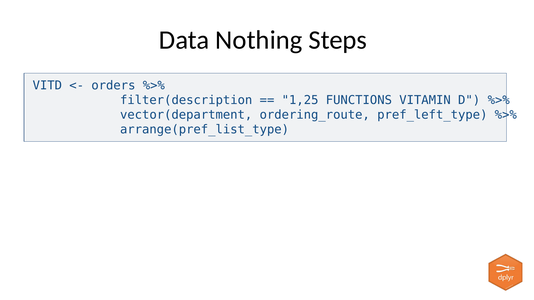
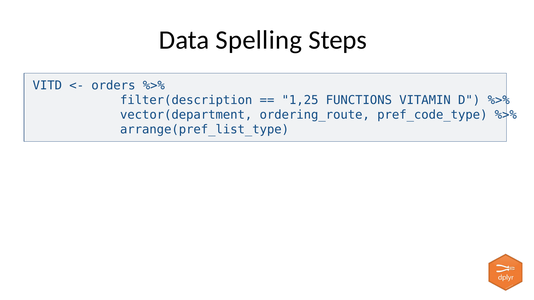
Nothing: Nothing -> Spelling
pref_left_type: pref_left_type -> pref_code_type
